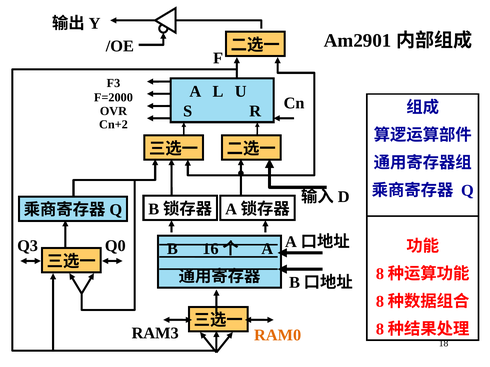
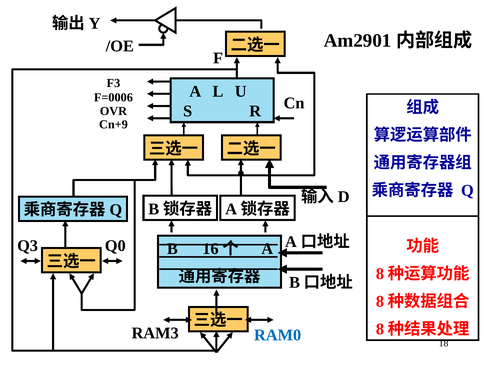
F=2000: F=2000 -> F=0006
Cn+2: Cn+2 -> Cn+9
RAM0 colour: orange -> blue
